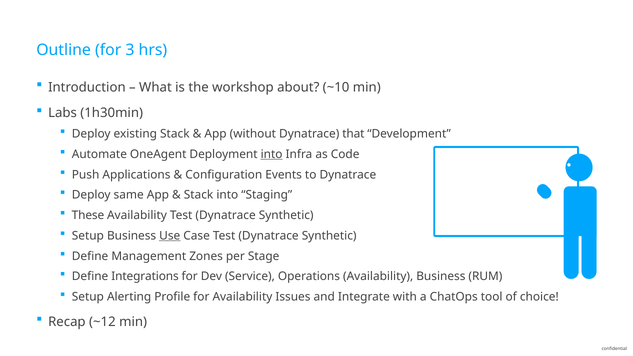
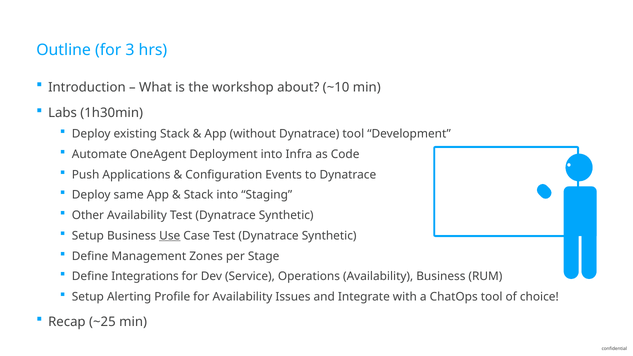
Dynatrace that: that -> tool
into at (272, 154) underline: present -> none
These: These -> Other
~12: ~12 -> ~25
